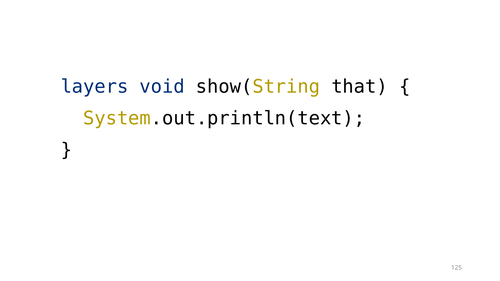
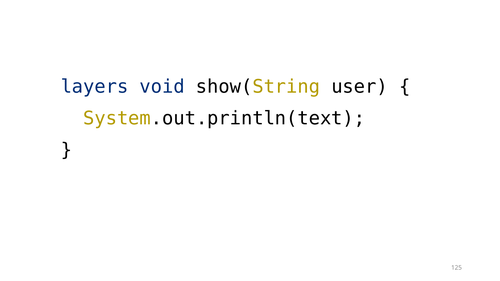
that: that -> user
